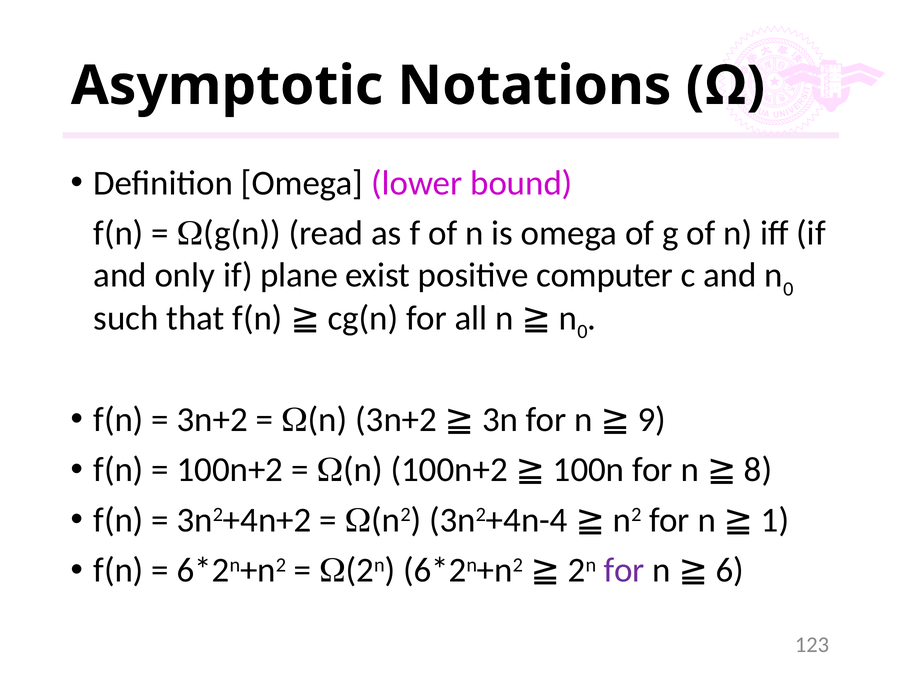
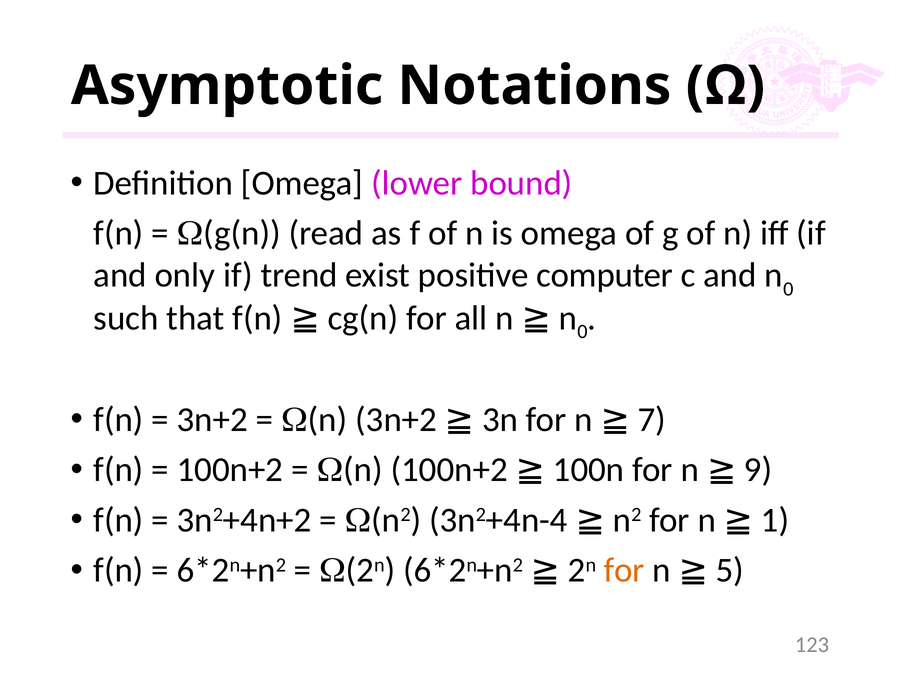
plane: plane -> trend
9: 9 -> 7
8: 8 -> 9
for at (624, 570) colour: purple -> orange
6: 6 -> 5
